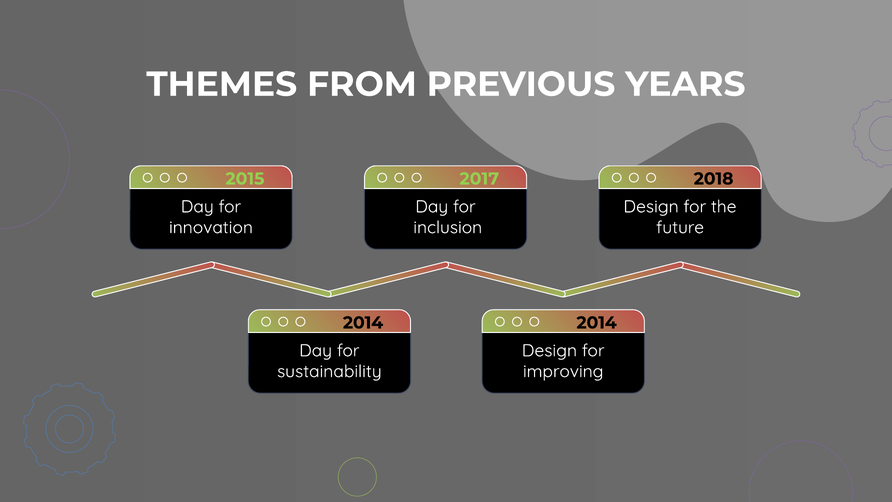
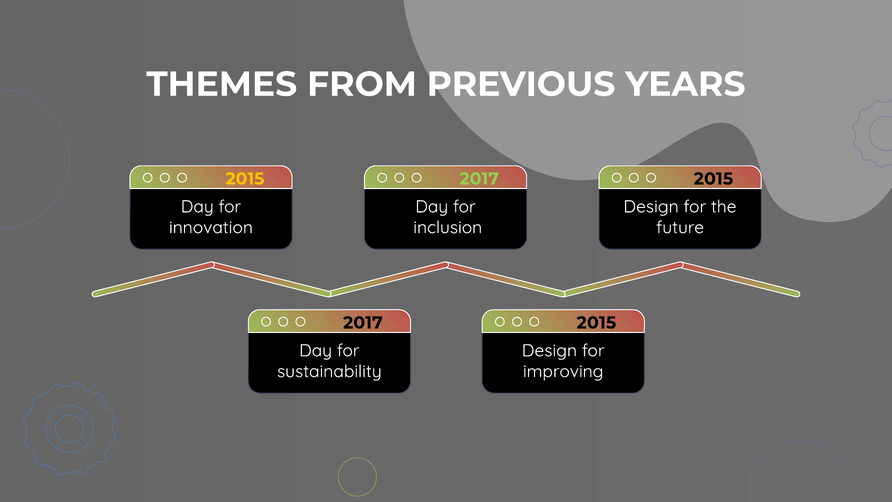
2015 at (245, 179) colour: light green -> yellow
2018 at (714, 179): 2018 -> 2015
2014 at (363, 323): 2014 -> 2017
2014 at (597, 323): 2014 -> 2015
